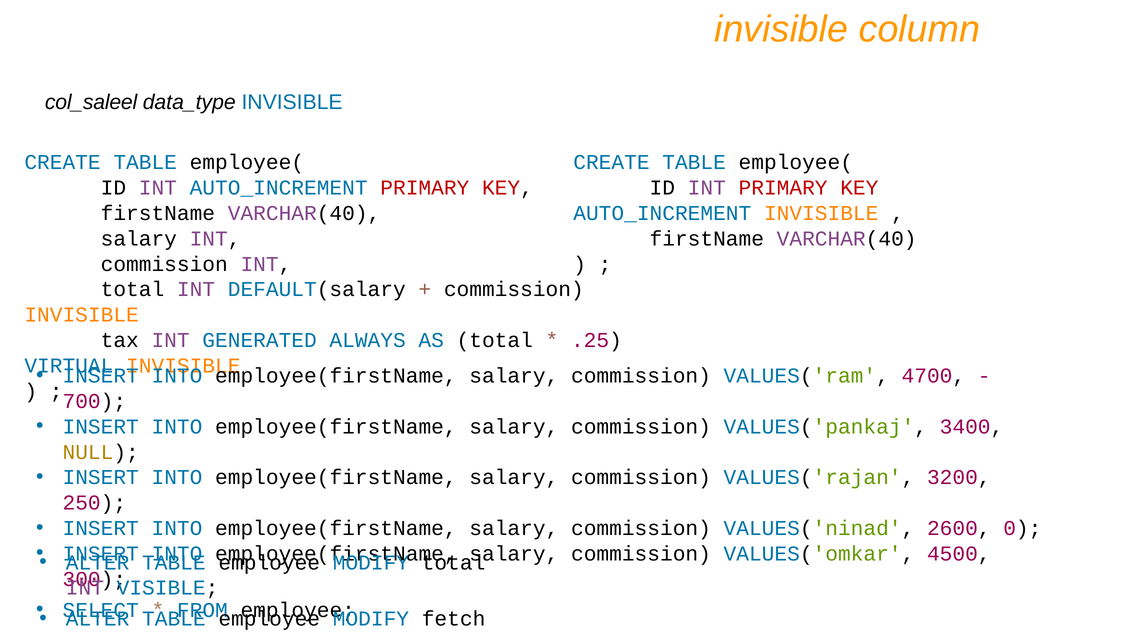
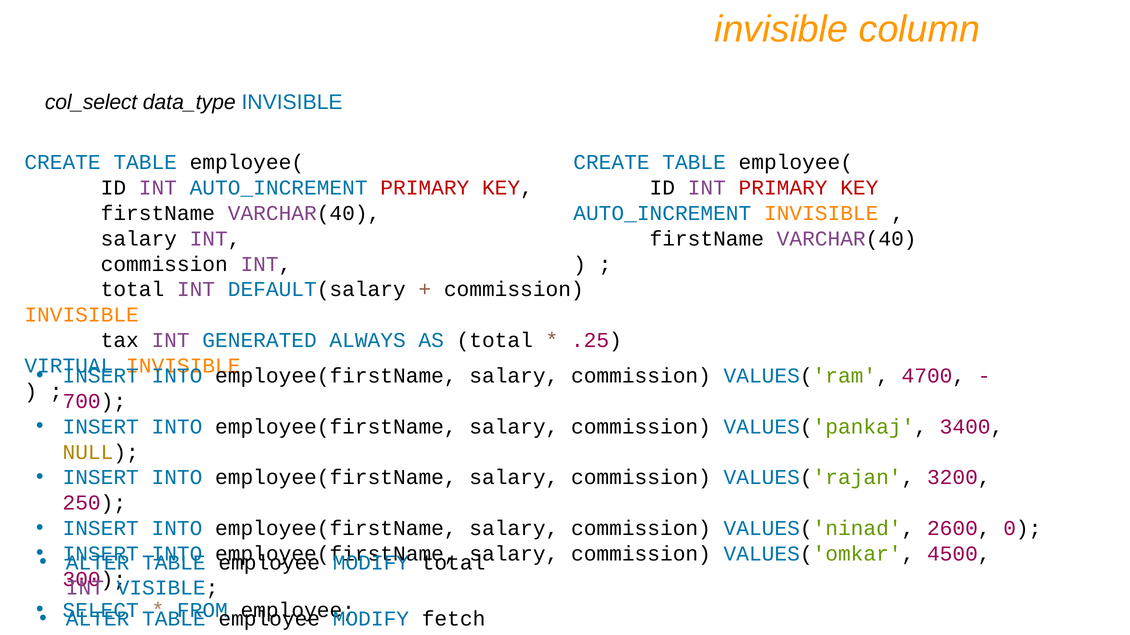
col_saleel: col_saleel -> col_select
